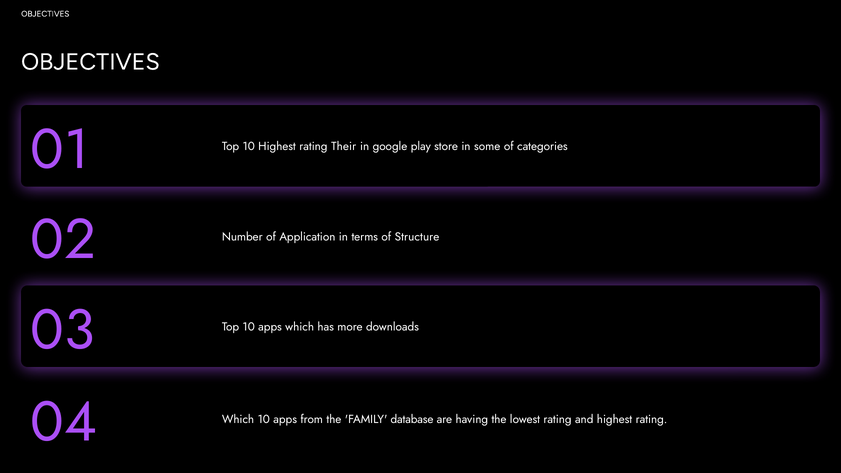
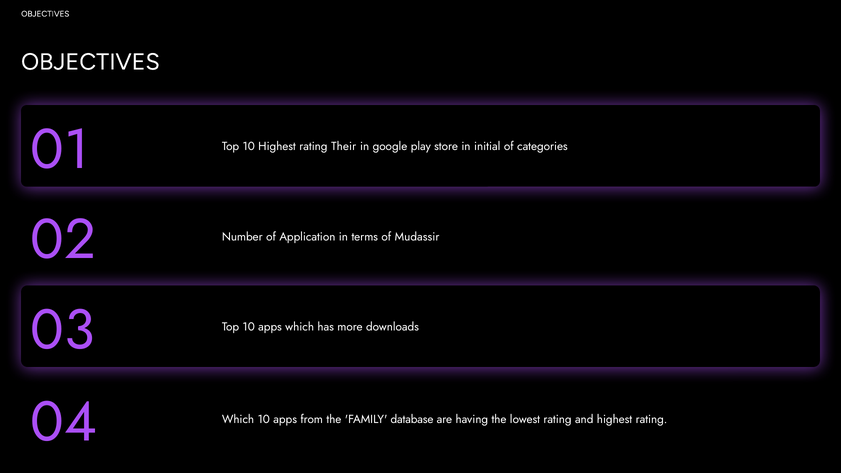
some: some -> initial
Structure: Structure -> Mudassir
